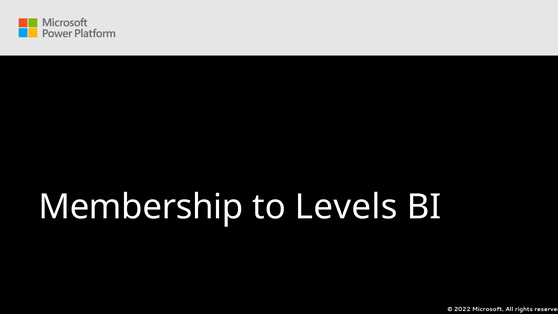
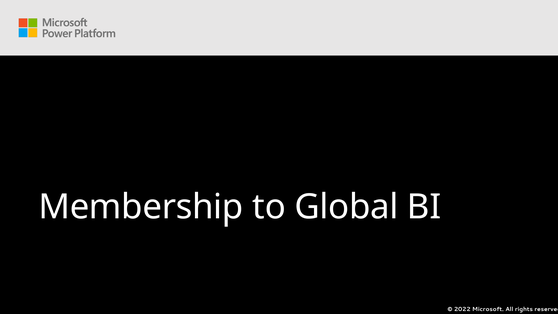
Levels: Levels -> Global
